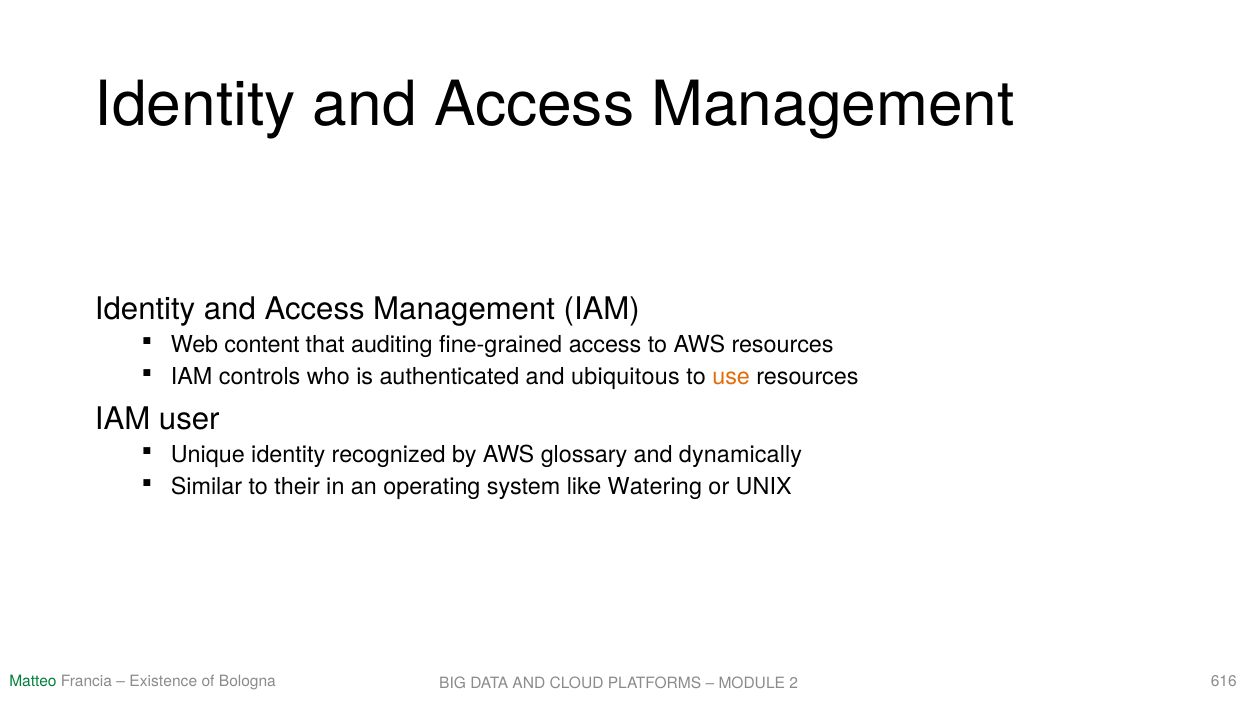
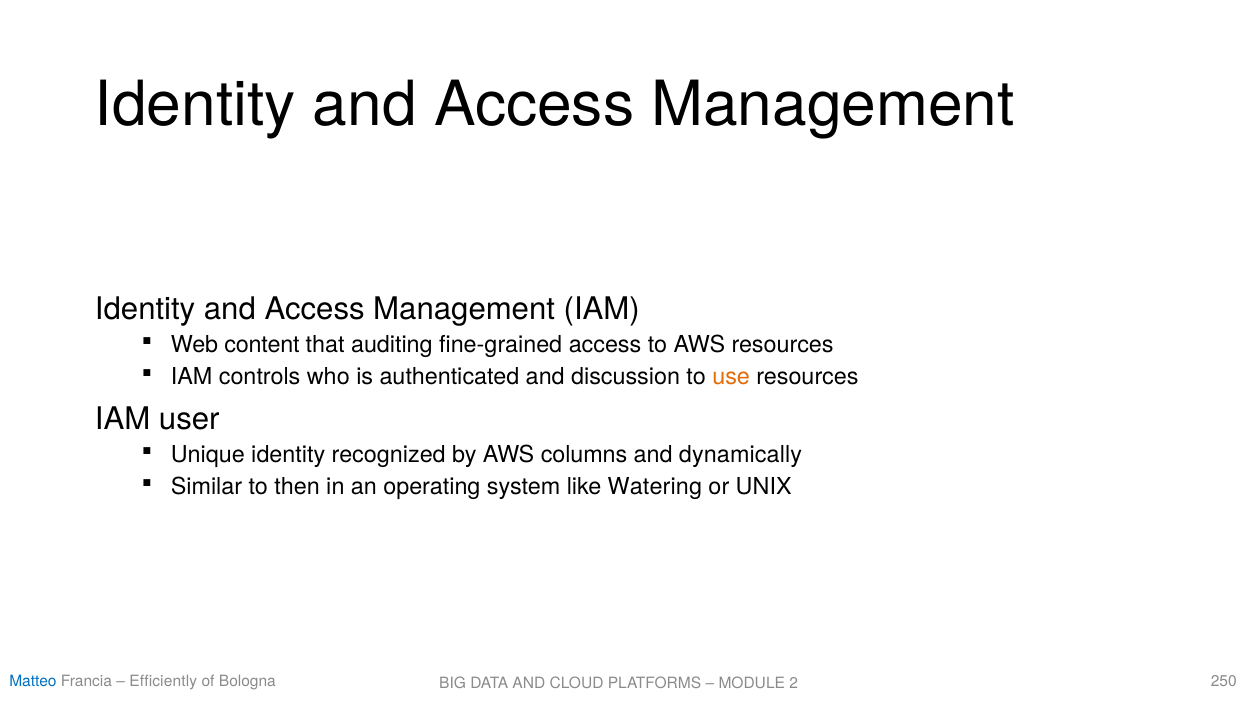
ubiquitous: ubiquitous -> discussion
glossary: glossary -> columns
their: their -> then
Matteo colour: green -> blue
Existence: Existence -> Efficiently
616: 616 -> 250
